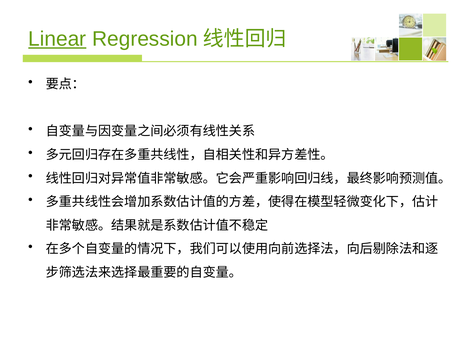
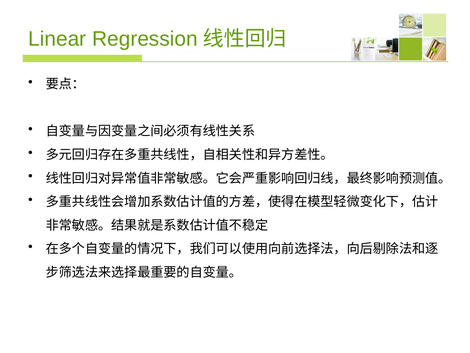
Linear underline: present -> none
